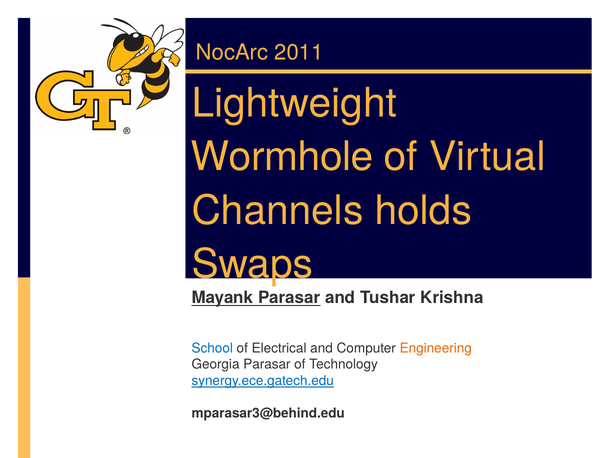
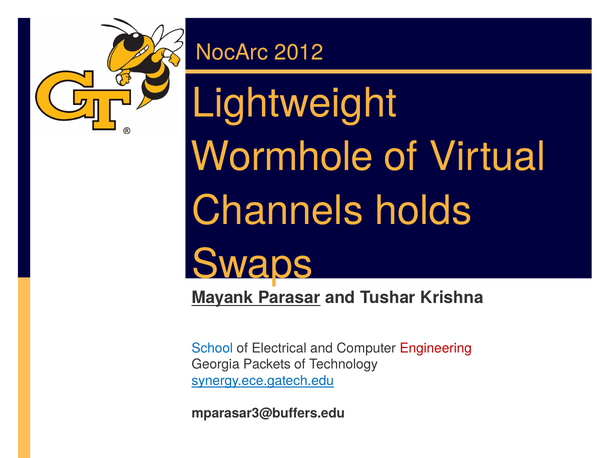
2011: 2011 -> 2012
Engineering colour: orange -> red
Georgia Parasar: Parasar -> Packets
mparasar3@behind.edu: mparasar3@behind.edu -> mparasar3@buffers.edu
